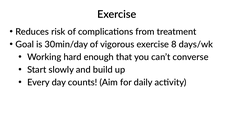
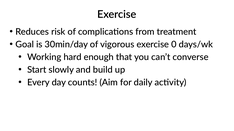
8: 8 -> 0
